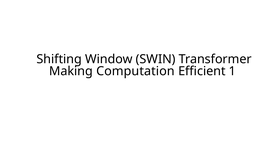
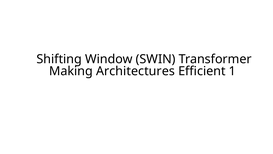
Computation: Computation -> Architectures
